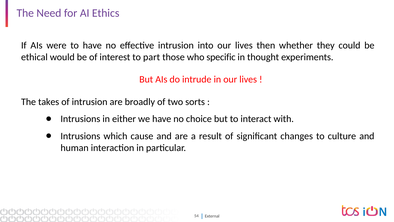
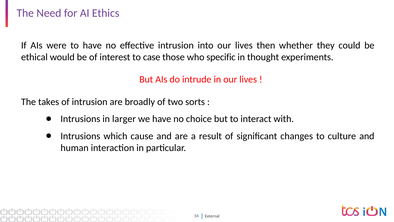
part: part -> case
either: either -> larger
